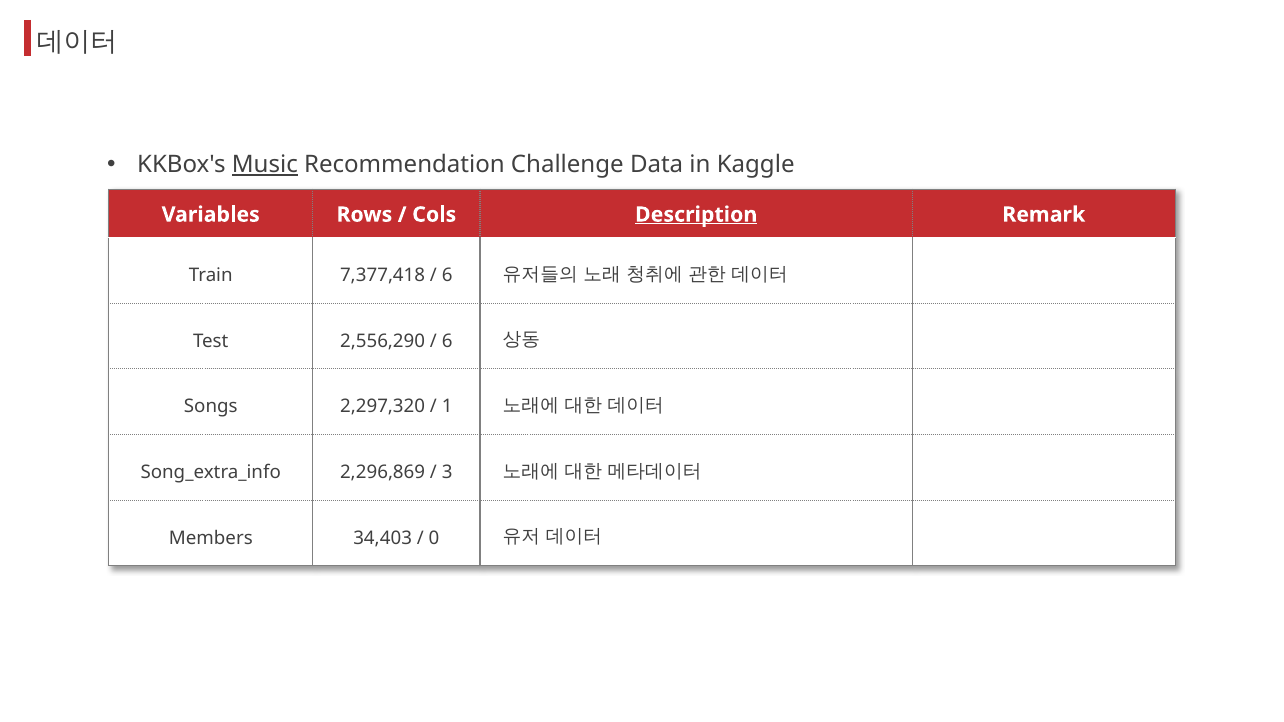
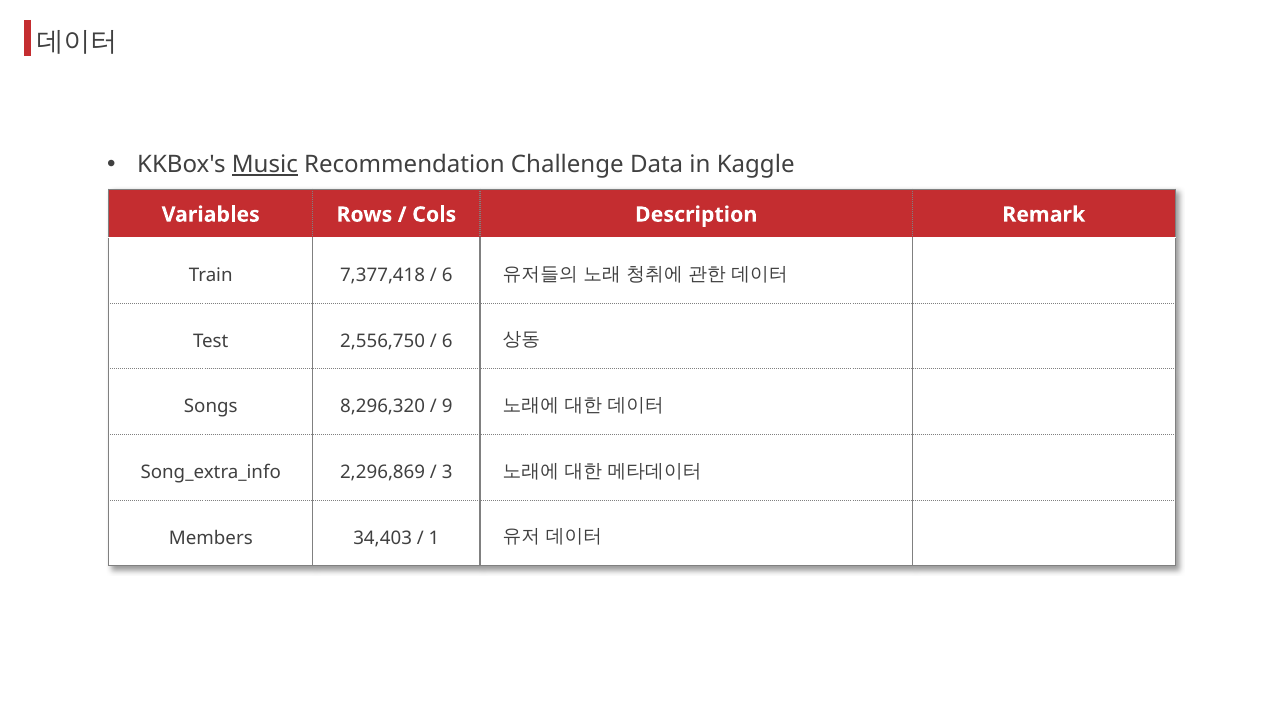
Description underline: present -> none
2,556,290: 2,556,290 -> 2,556,750
2,297,320: 2,297,320 -> 8,296,320
1: 1 -> 9
0: 0 -> 1
